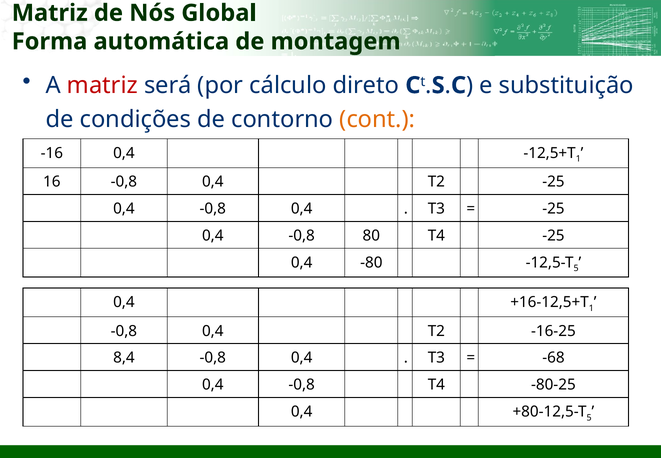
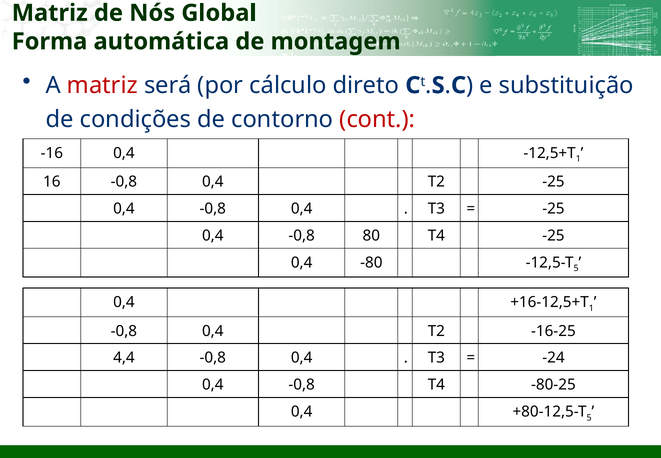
cont colour: orange -> red
8,4: 8,4 -> 4,4
-68: -68 -> -24
